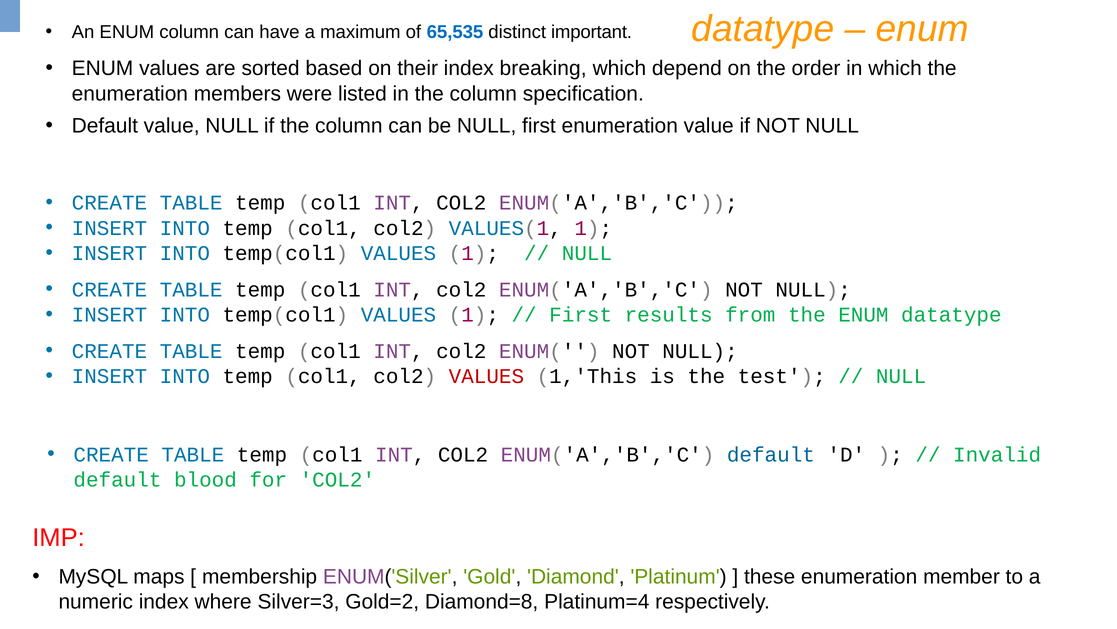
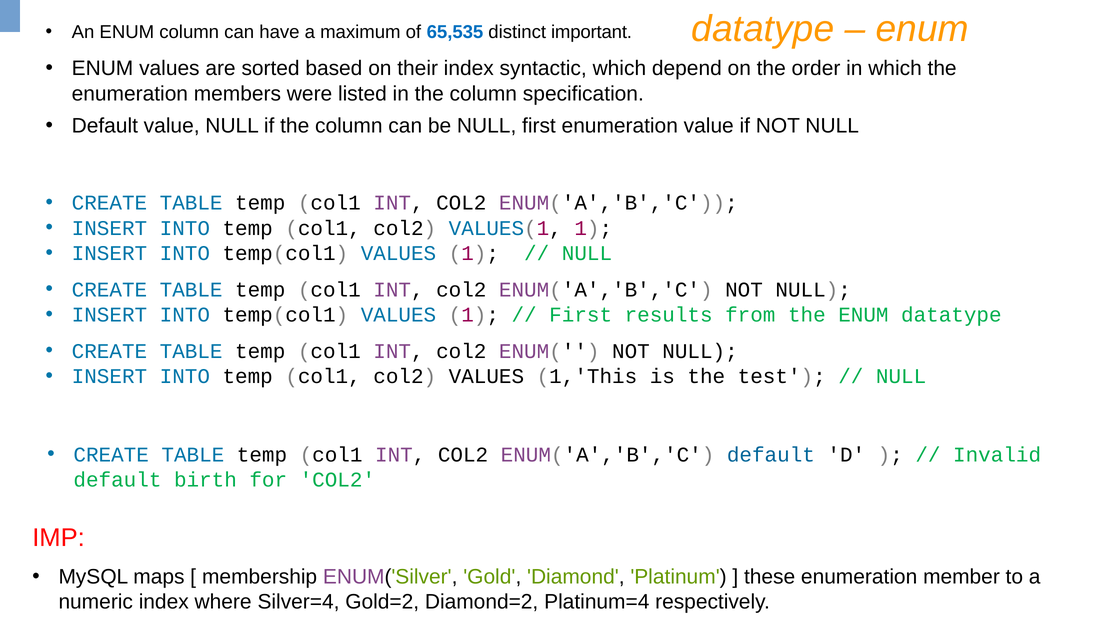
breaking: breaking -> syntactic
VALUES at (486, 376) colour: red -> black
blood: blood -> birth
Silver=3: Silver=3 -> Silver=4
Diamond=8: Diamond=8 -> Diamond=2
